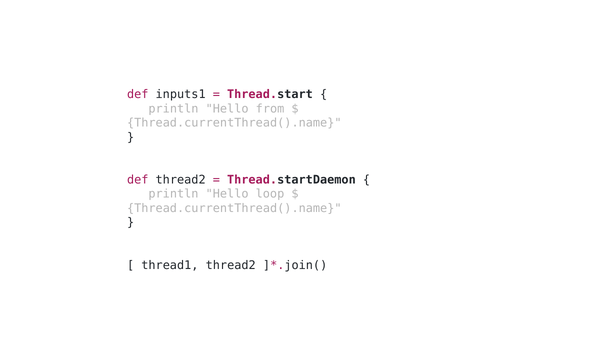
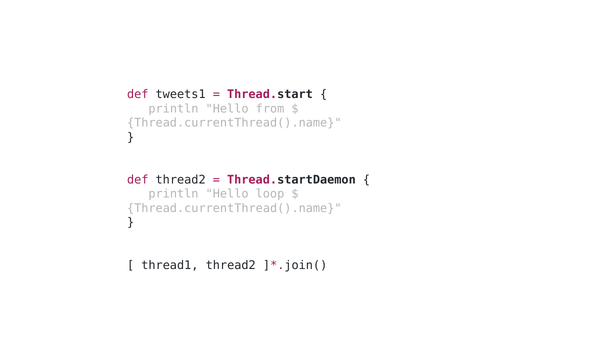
inputs1: inputs1 -> tweets1
